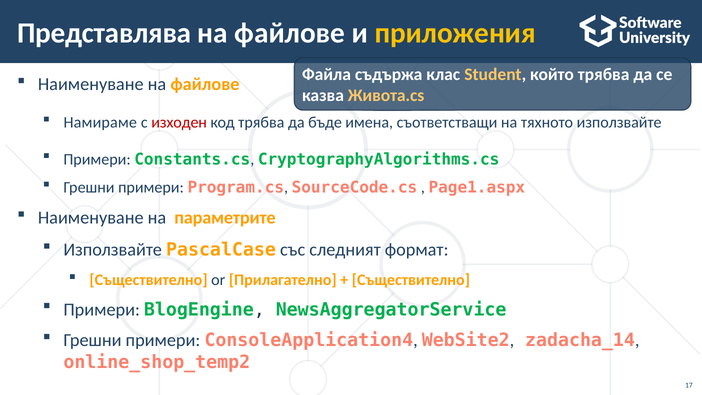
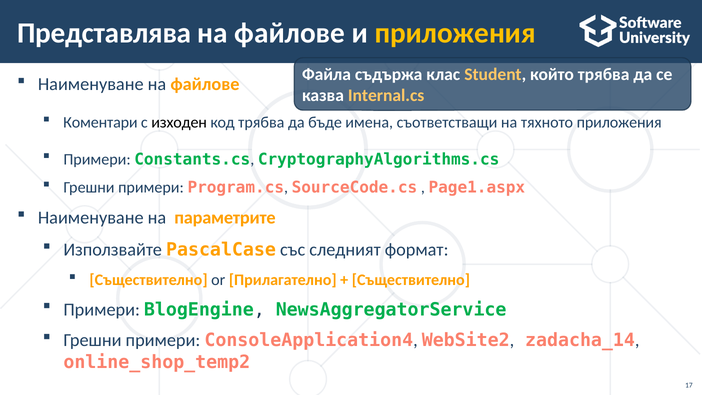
Живота.cs: Живота.cs -> Internal.cs
Намираме: Намираме -> Коментари
изходен colour: red -> black
тяхното използвайте: използвайте -> приложения
